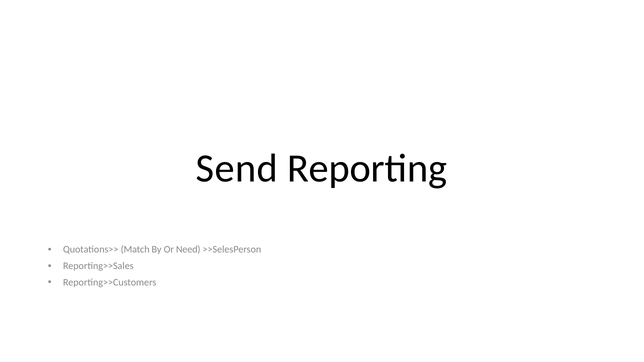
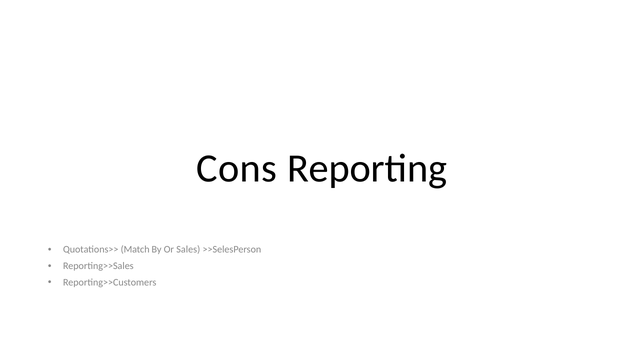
Send: Send -> Cons
Need: Need -> Sales
